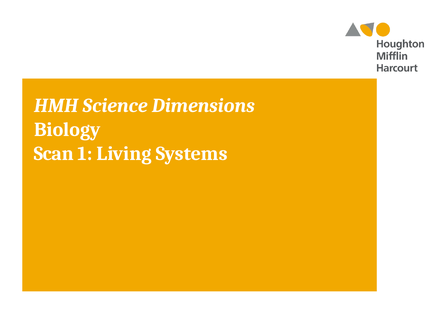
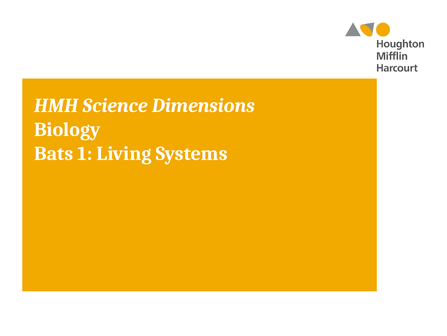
Scan: Scan -> Bats
